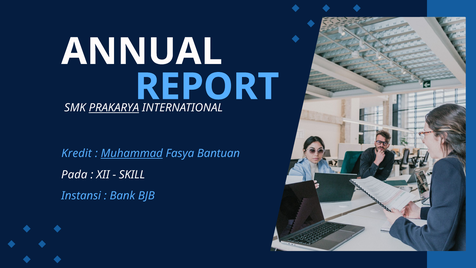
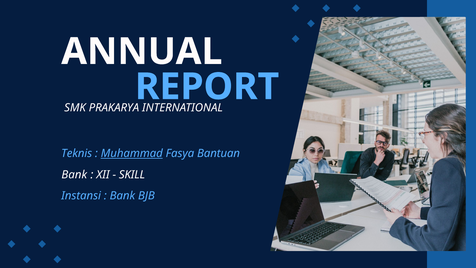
PRAKARYA underline: present -> none
Kredit: Kredit -> Teknis
Pada at (74, 174): Pada -> Bank
